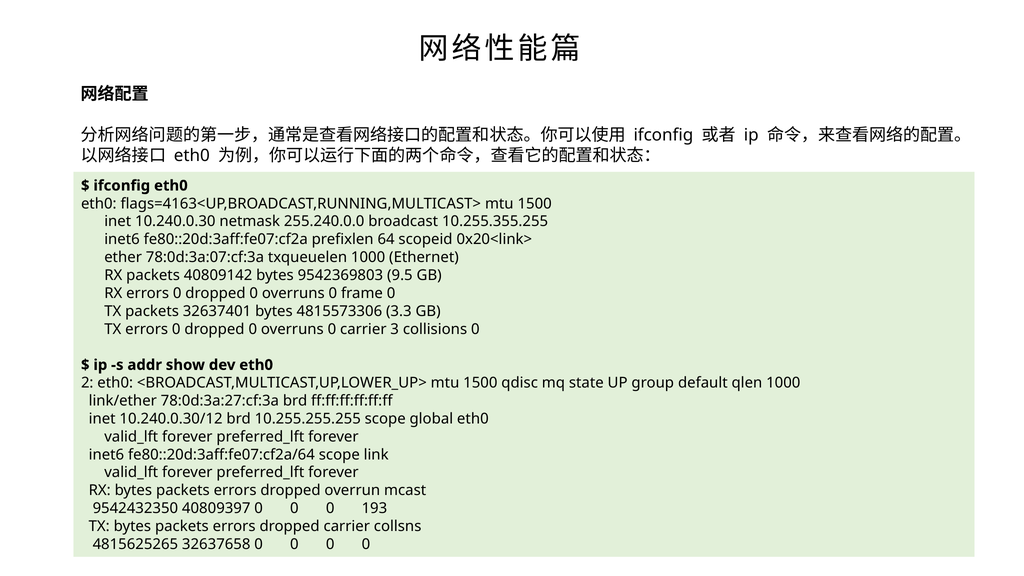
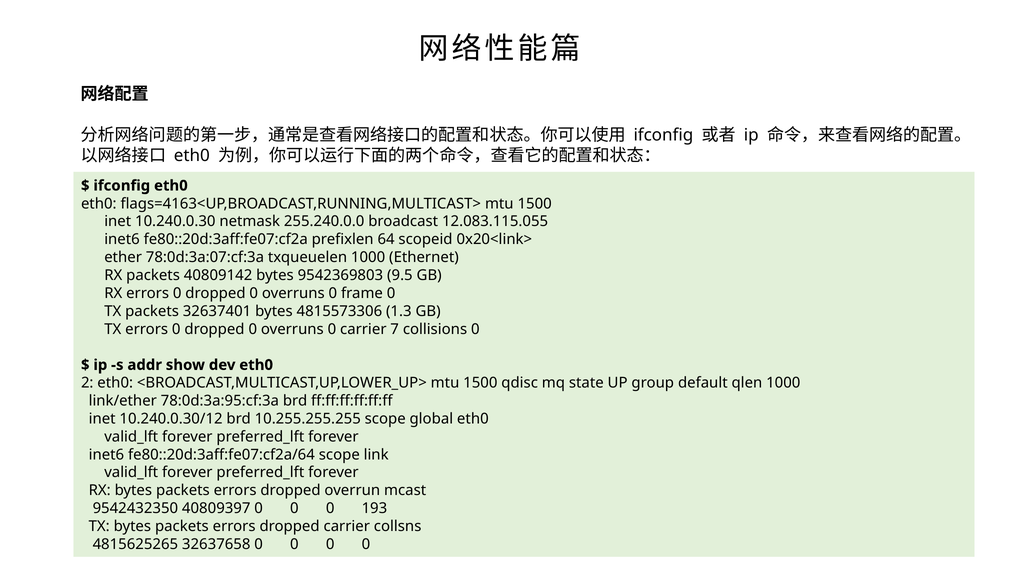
10.255.355.255: 10.255.355.255 -> 12.083.115.055
3.3: 3.3 -> 1.3
3: 3 -> 7
78:0d:3a:27:cf:3a: 78:0d:3a:27:cf:3a -> 78:0d:3a:95:cf:3a
